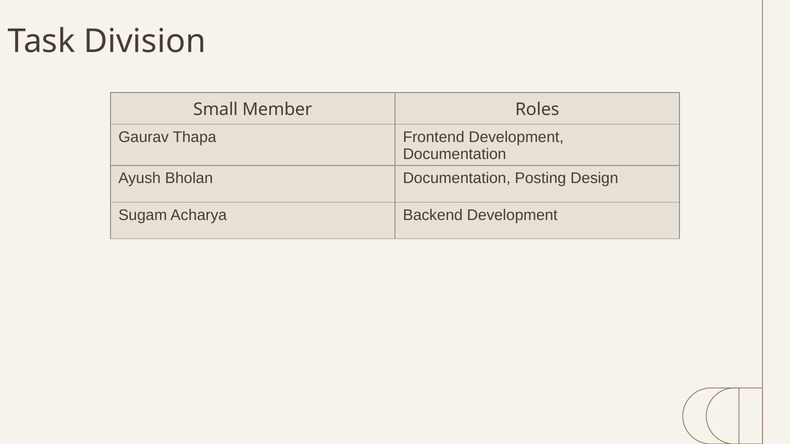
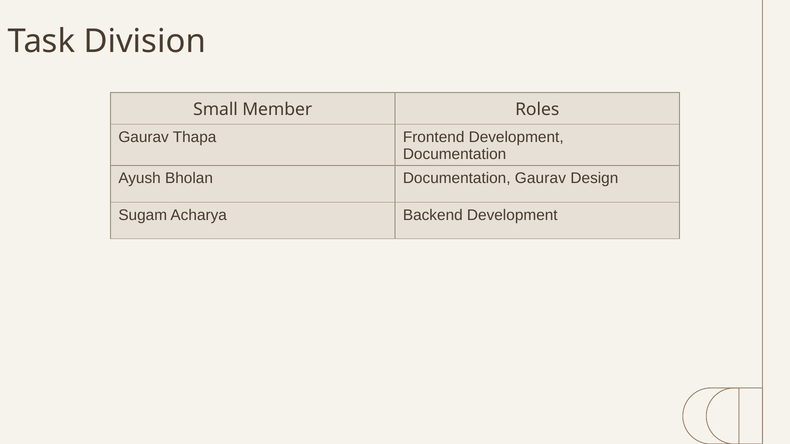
Documentation Posting: Posting -> Gaurav
